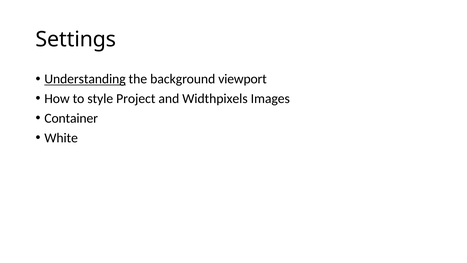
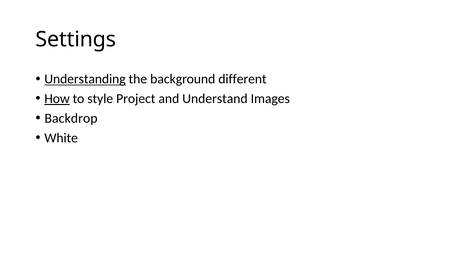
viewport: viewport -> different
How underline: none -> present
Widthpixels: Widthpixels -> Understand
Container: Container -> Backdrop
